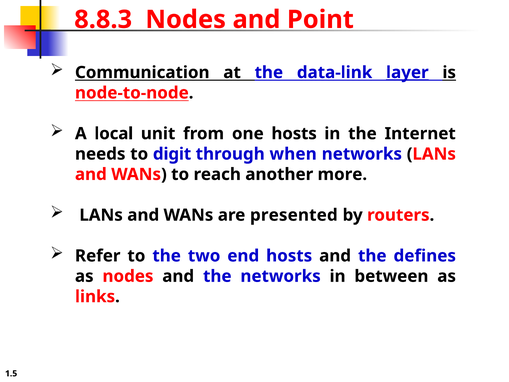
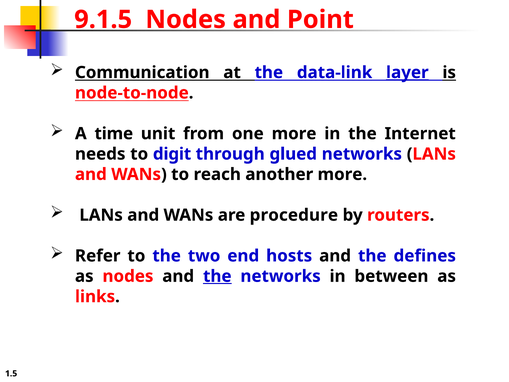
8.8.3: 8.8.3 -> 9.1.5
local: local -> time
one hosts: hosts -> more
when: when -> glued
presented: presented -> procedure
the at (217, 276) underline: none -> present
